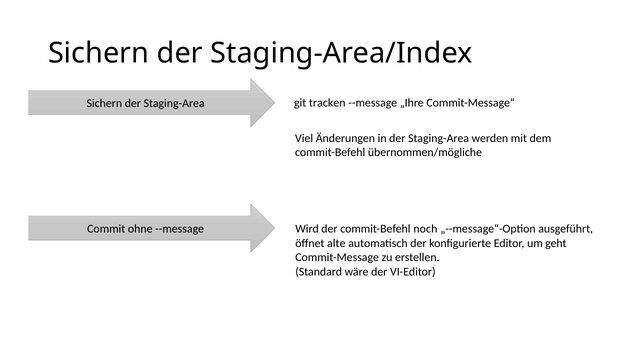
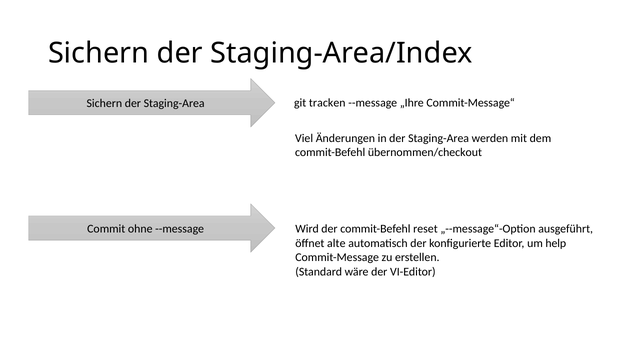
übernommen/mögliche: übernommen/mögliche -> übernommen/checkout
noch: noch -> reset
geht: geht -> help
